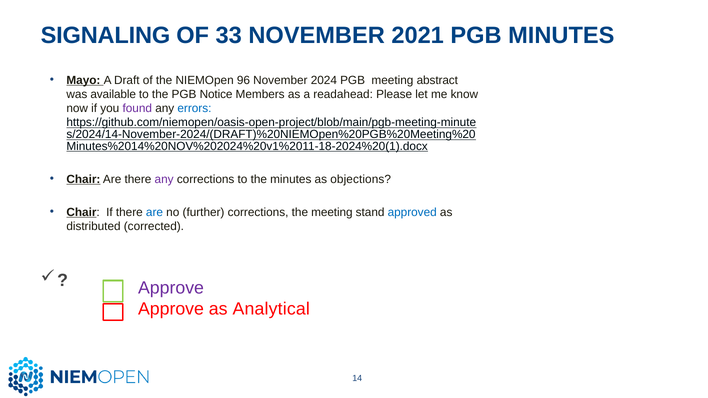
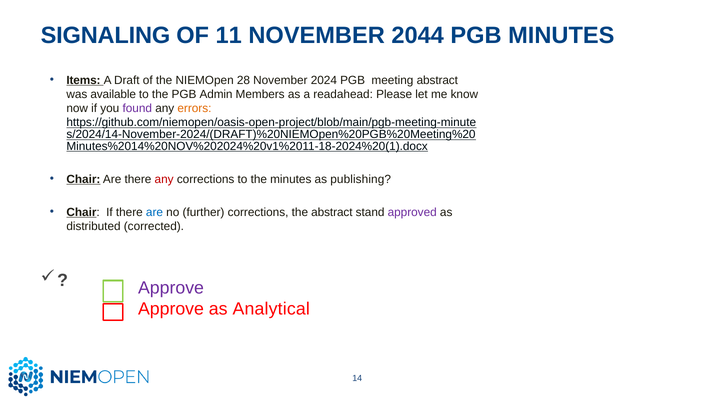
33: 33 -> 11
2021: 2021 -> 2044
Mayo: Mayo -> Items
96: 96 -> 28
Notice: Notice -> Admin
errors colour: blue -> orange
any at (164, 179) colour: purple -> red
objections: objections -> publishing
the meeting: meeting -> abstract
approved colour: blue -> purple
